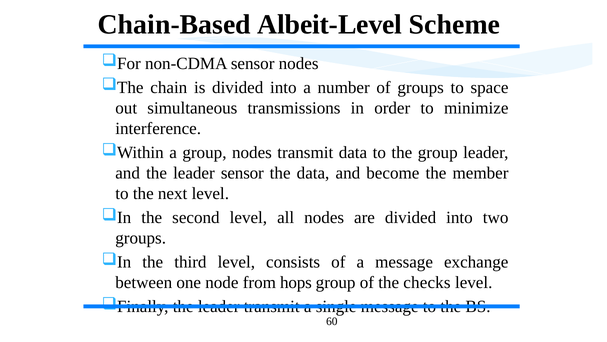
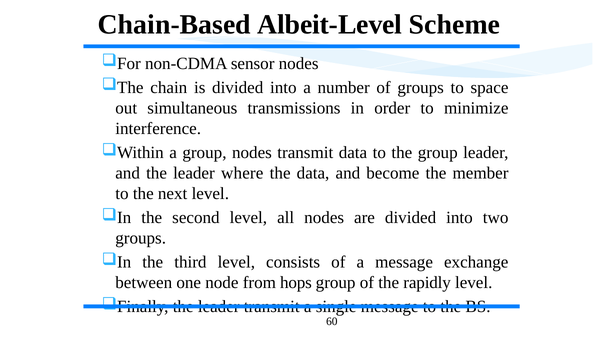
leader sensor: sensor -> where
checks: checks -> rapidly
